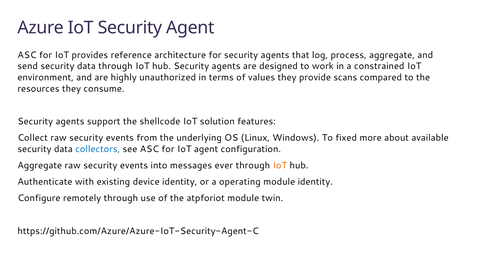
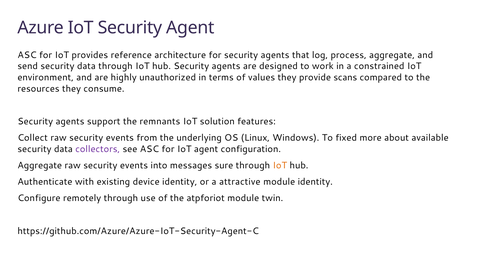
shellcode: shellcode -> remnants
collectors colour: blue -> purple
ever: ever -> sure
operating: operating -> attractive
